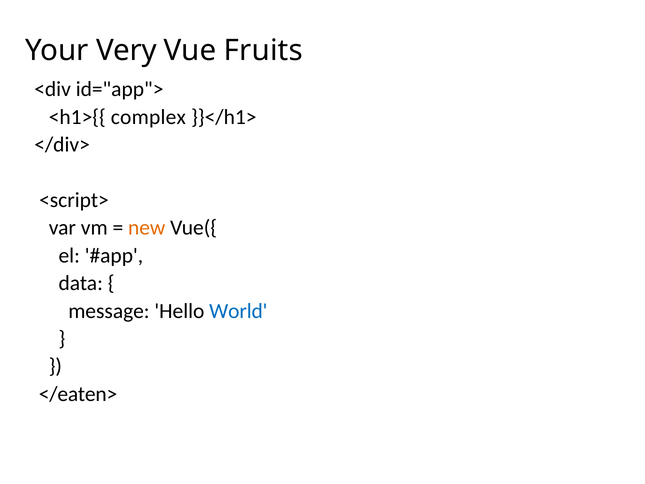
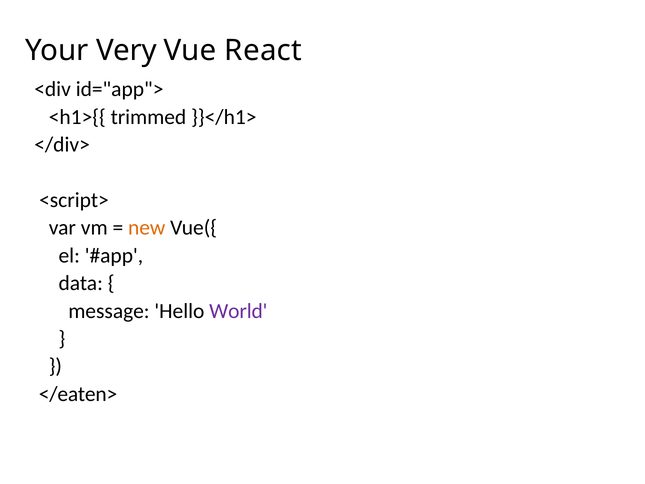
Fruits: Fruits -> React
complex: complex -> trimmed
World colour: blue -> purple
